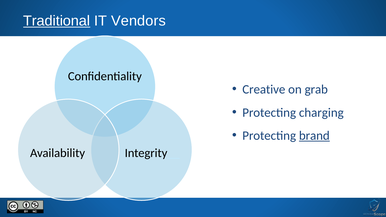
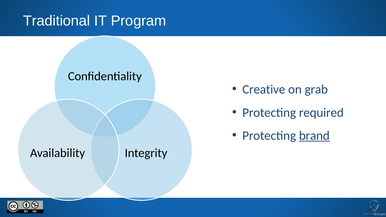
Traditional underline: present -> none
Vendors: Vendors -> Program
charging: charging -> required
